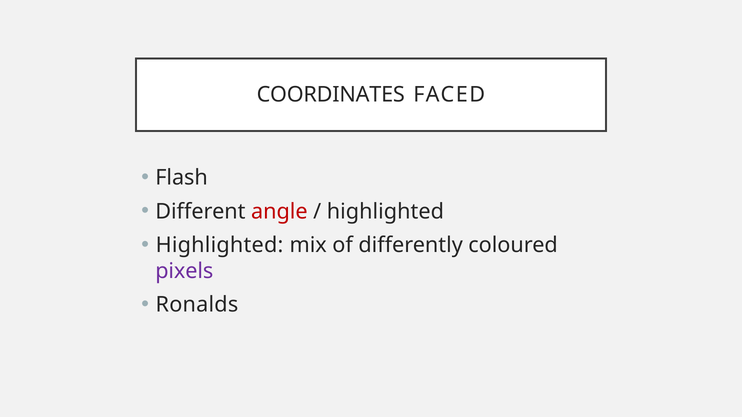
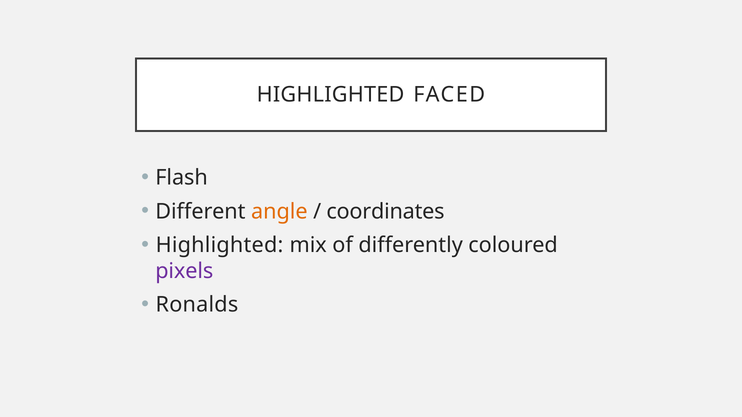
COORDINATES at (331, 95): COORDINATES -> HIGHLIGHTED
angle colour: red -> orange
highlighted at (385, 212): highlighted -> coordinates
